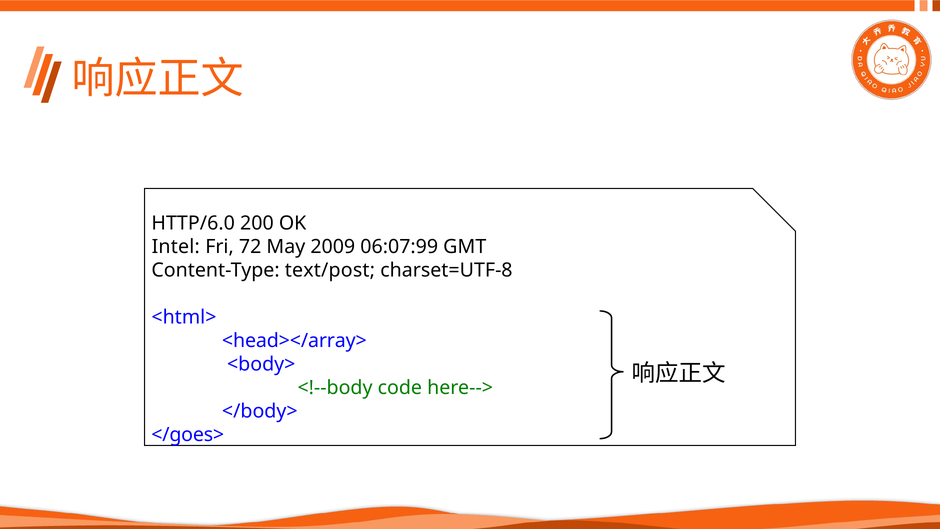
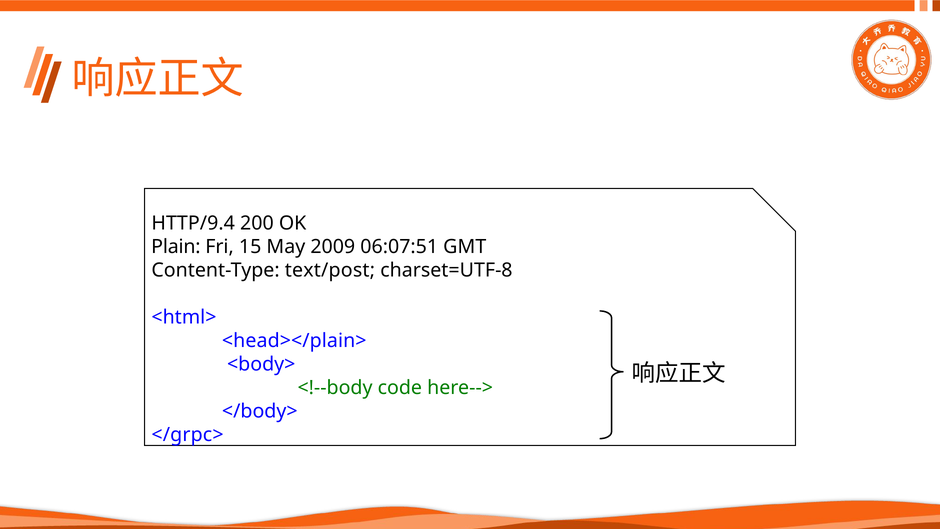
HTTP/6.0: HTTP/6.0 -> HTTP/9.4
Intel: Intel -> Plain
72: 72 -> 15
06:07:99: 06:07:99 -> 06:07:51
<head></array>: <head></array> -> <head></plain>
</goes>: </goes> -> </grpc>
